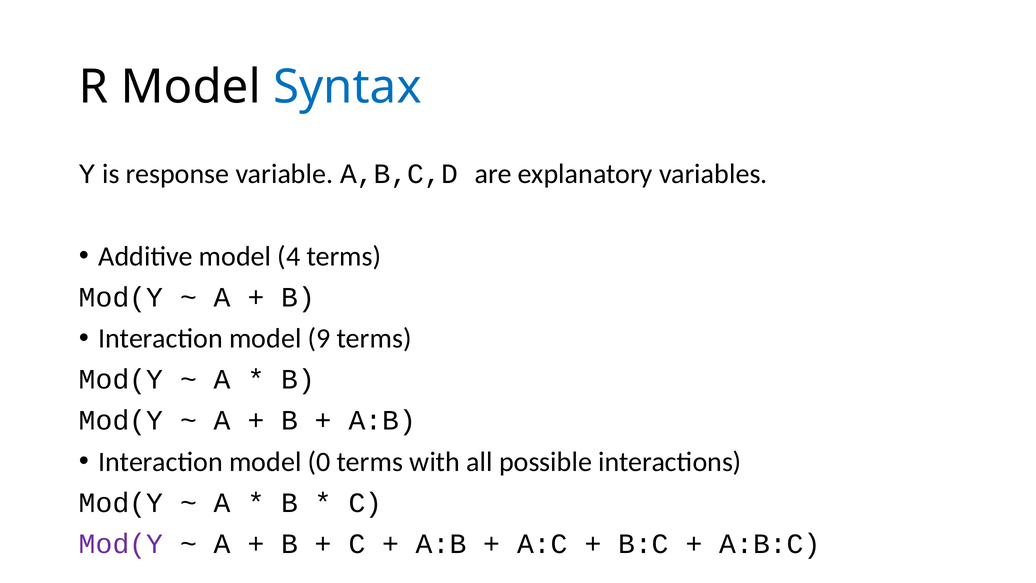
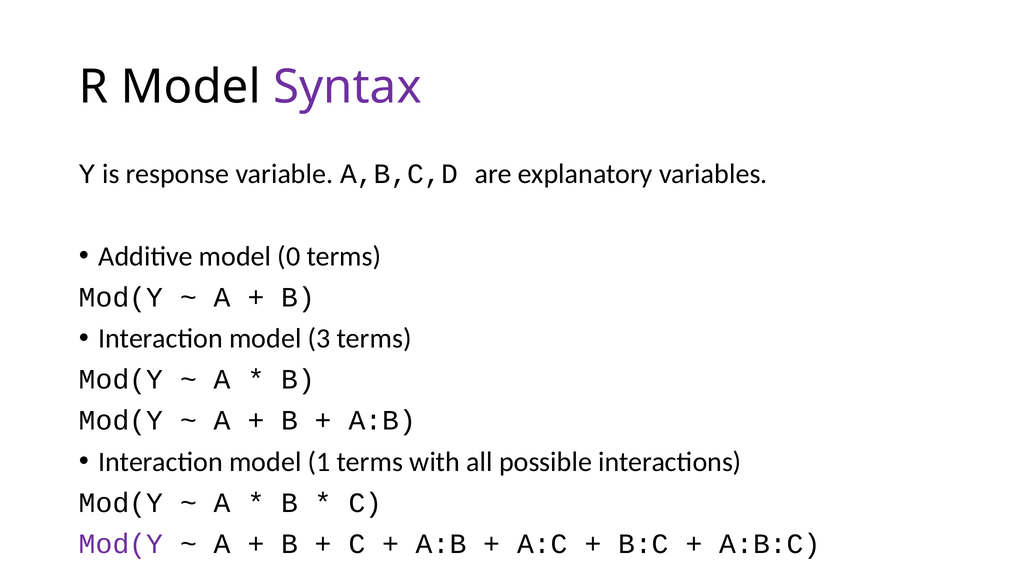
Syntax colour: blue -> purple
4: 4 -> 0
9: 9 -> 3
0: 0 -> 1
